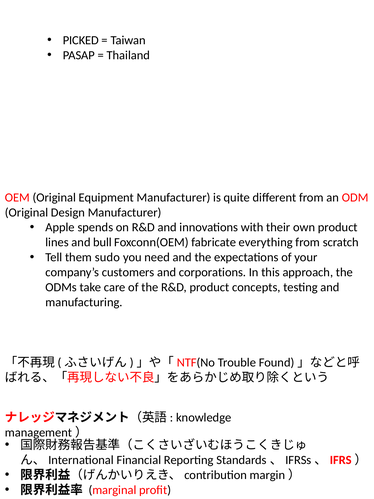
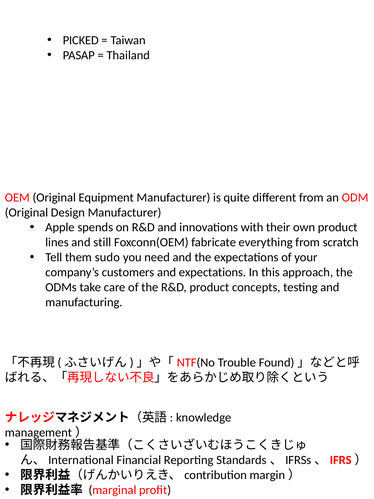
bull: bull -> still
and corporations: corporations -> expectations
